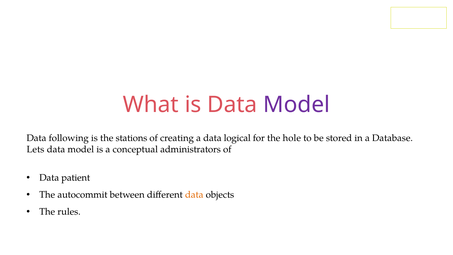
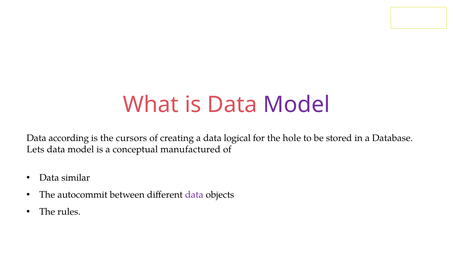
following: following -> according
stations: stations -> cursors
administrators: administrators -> manufactured
patient: patient -> similar
data at (194, 195) colour: orange -> purple
